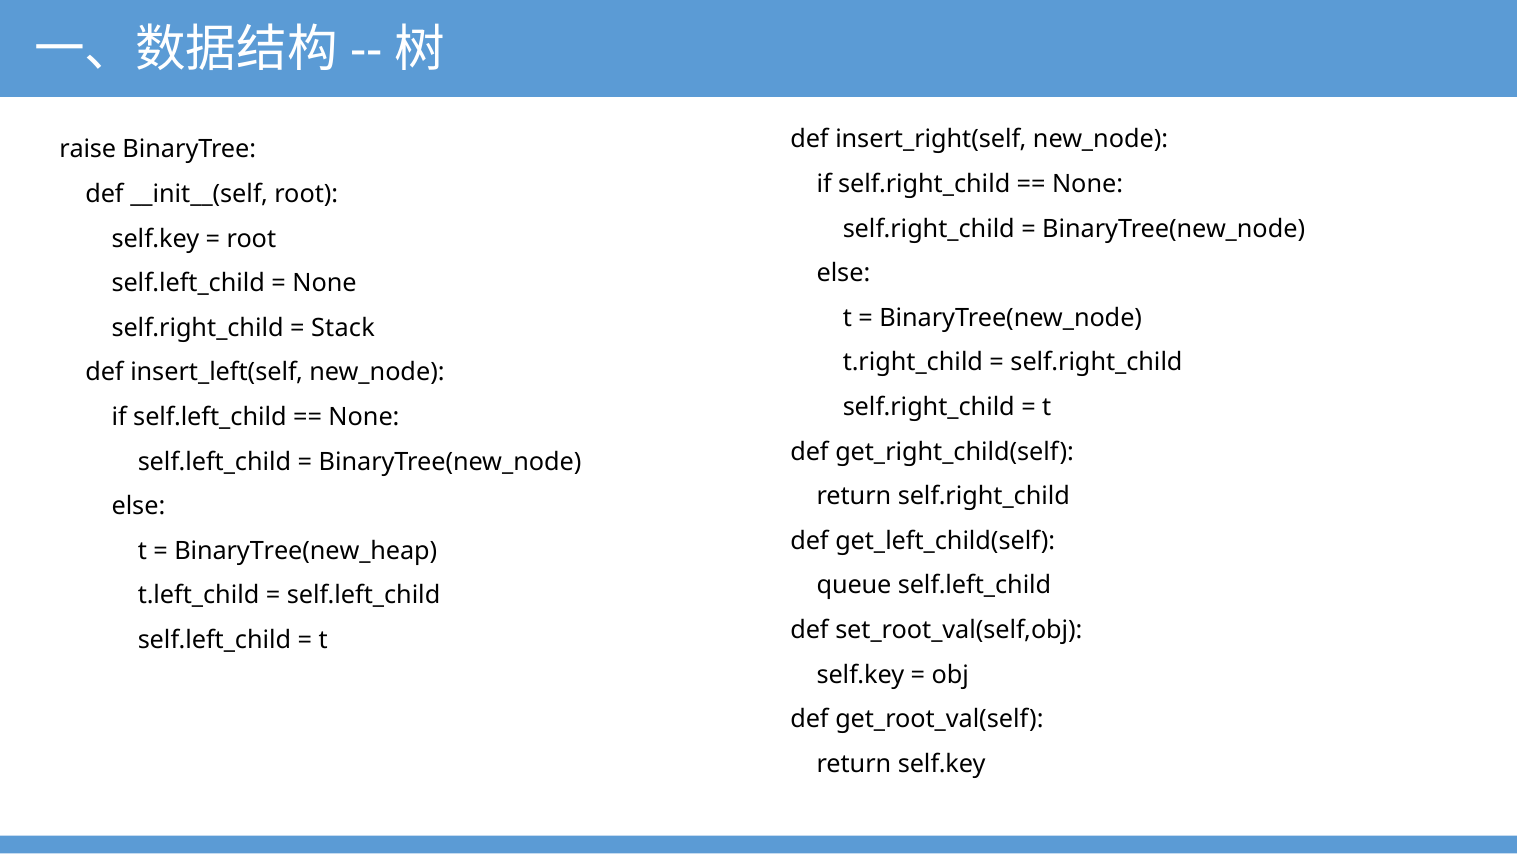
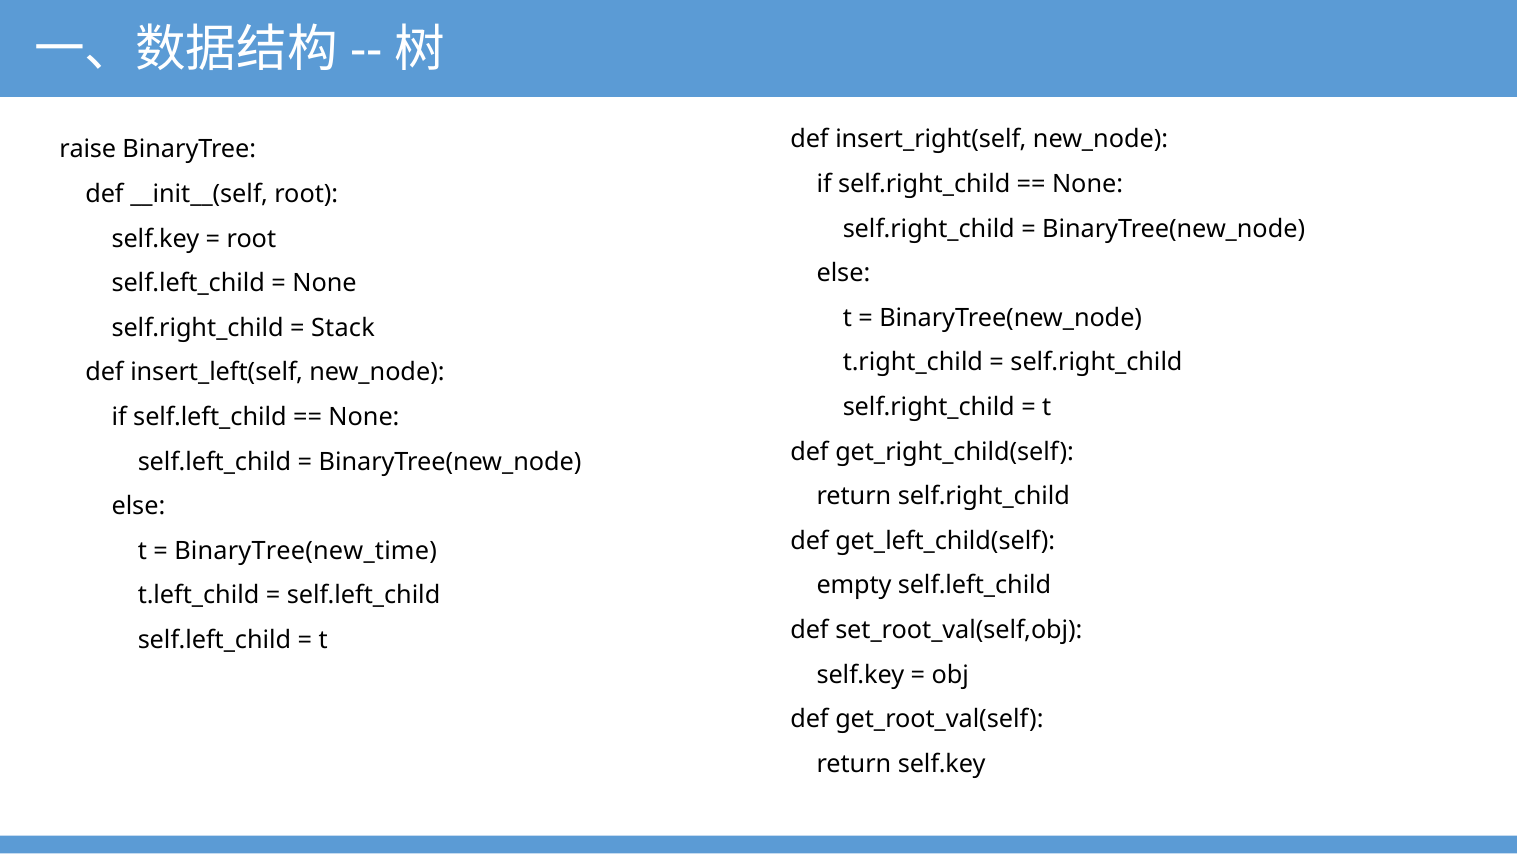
BinaryTree(new_heap: BinaryTree(new_heap -> BinaryTree(new_time
queue: queue -> empty
